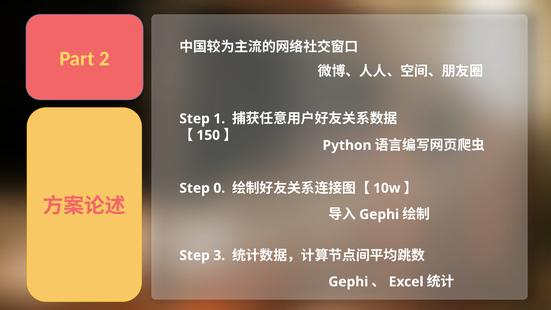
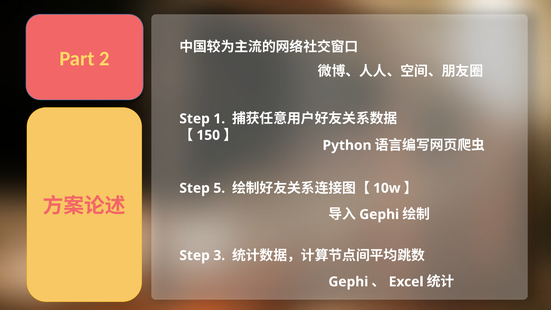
0: 0 -> 5
